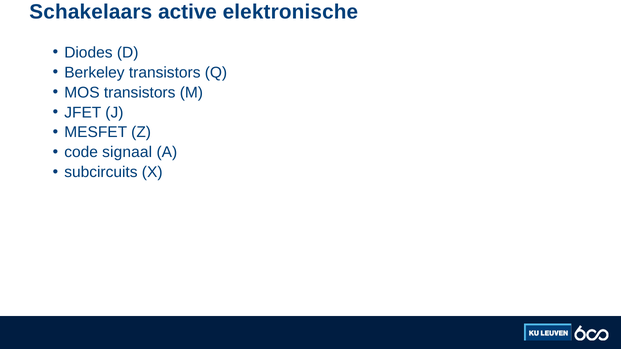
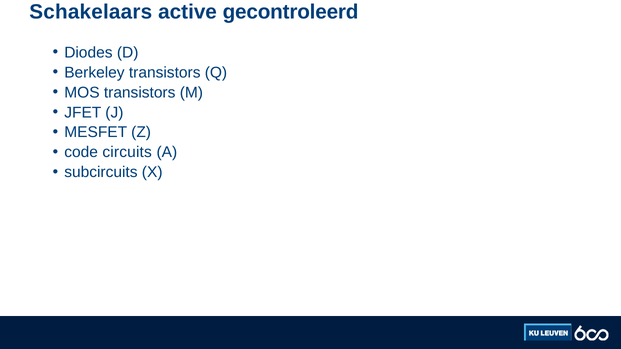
elektronische: elektronische -> gecontroleerd
signaal: signaal -> circuits
